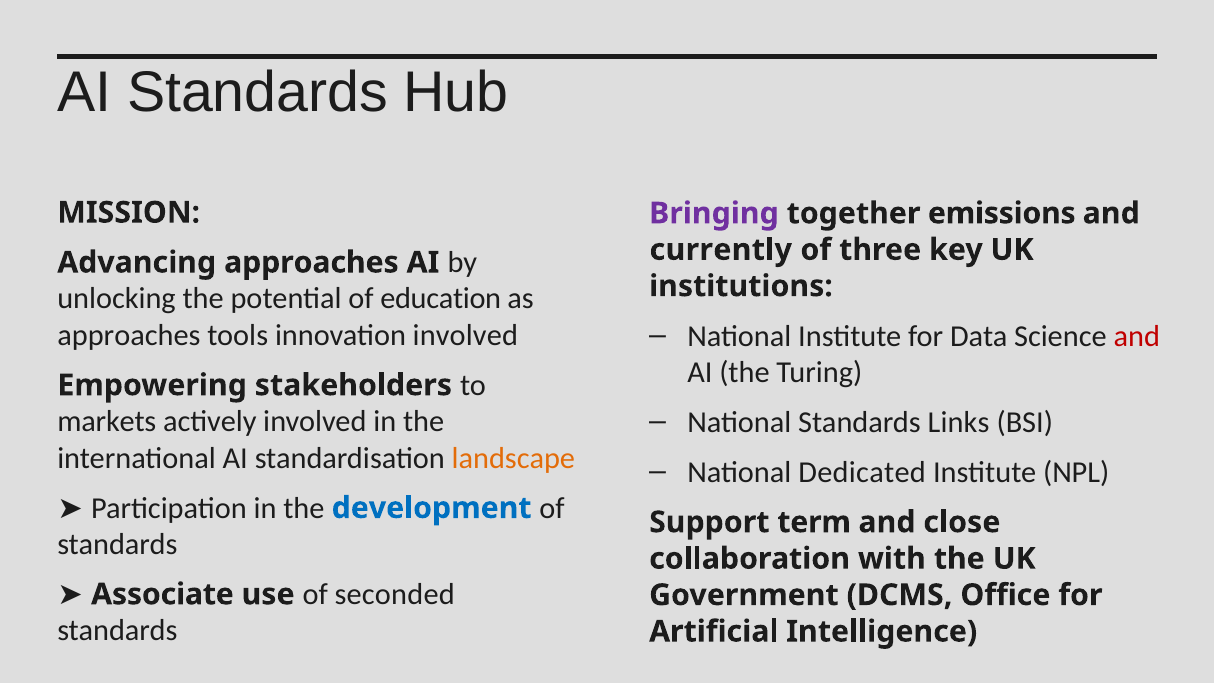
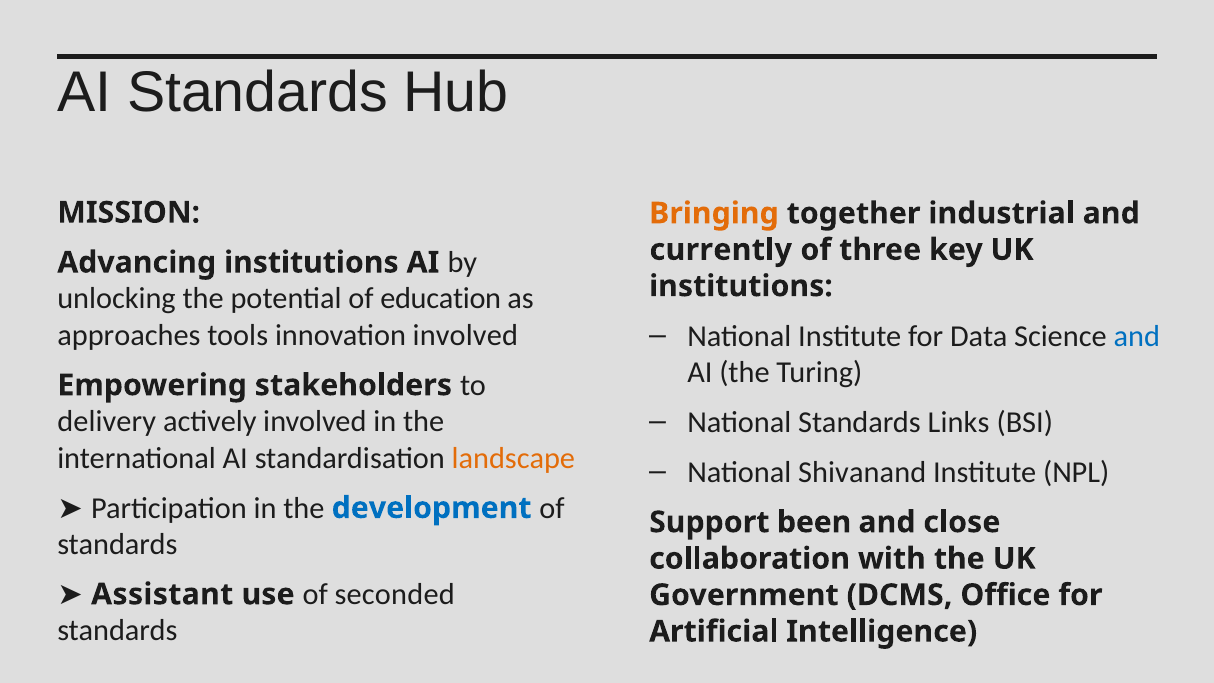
Bringing colour: purple -> orange
emissions: emissions -> industrial
Advancing approaches: approaches -> institutions
and at (1137, 336) colour: red -> blue
markets: markets -> delivery
Dedicated: Dedicated -> Shivanand
term: term -> been
Associate: Associate -> Assistant
